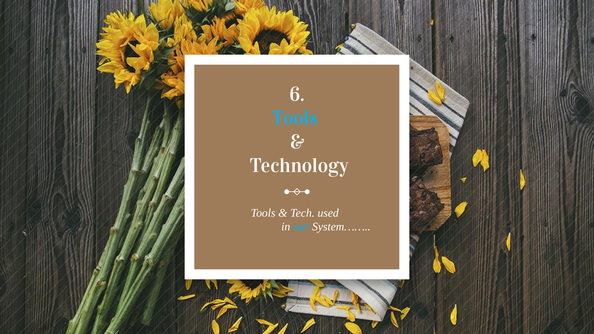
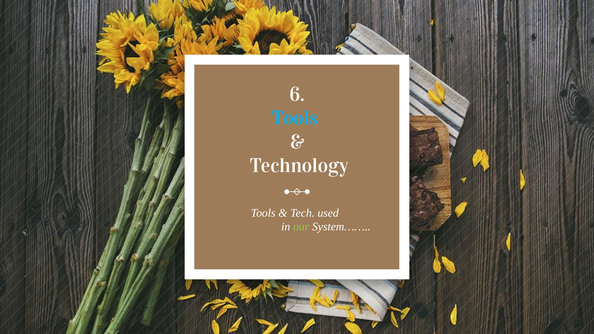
our colour: light blue -> light green
